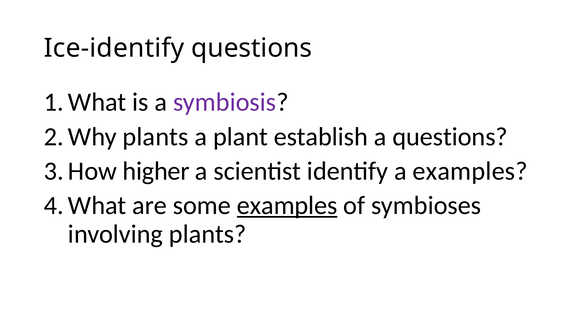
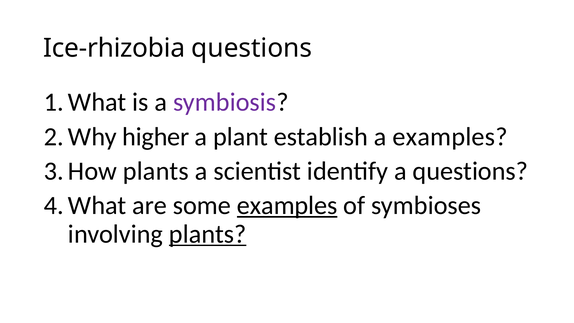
Ice-identify: Ice-identify -> Ice-rhizobia
plants at (156, 137): plants -> higher
a questions: questions -> examples
higher at (156, 171): higher -> plants
a examples: examples -> questions
plants at (208, 234) underline: none -> present
